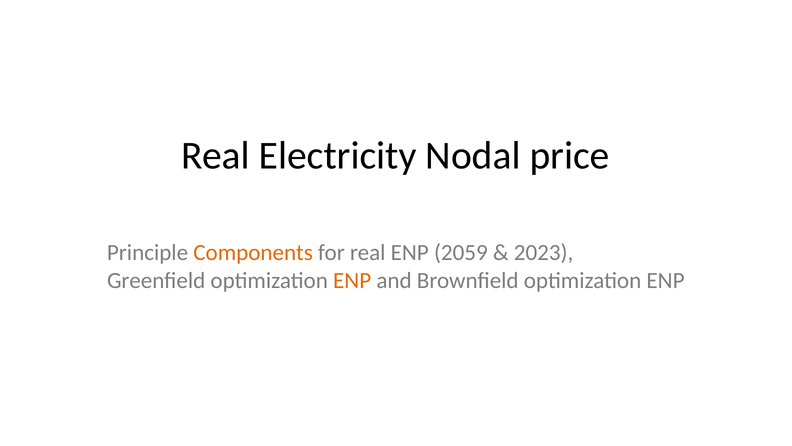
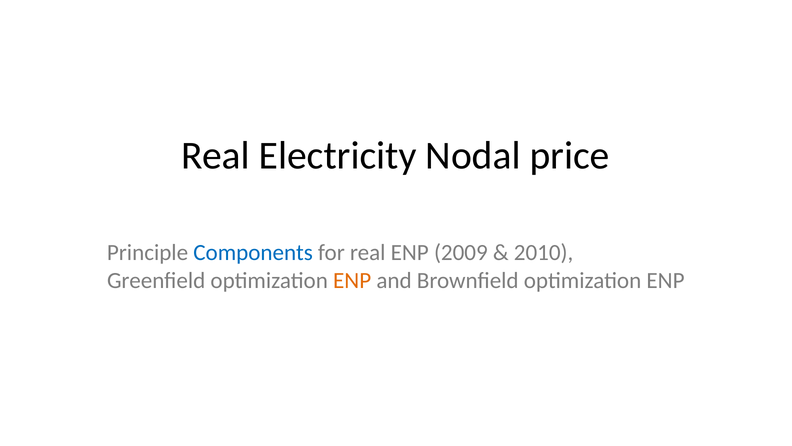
Components colour: orange -> blue
2059: 2059 -> 2009
2023: 2023 -> 2010
